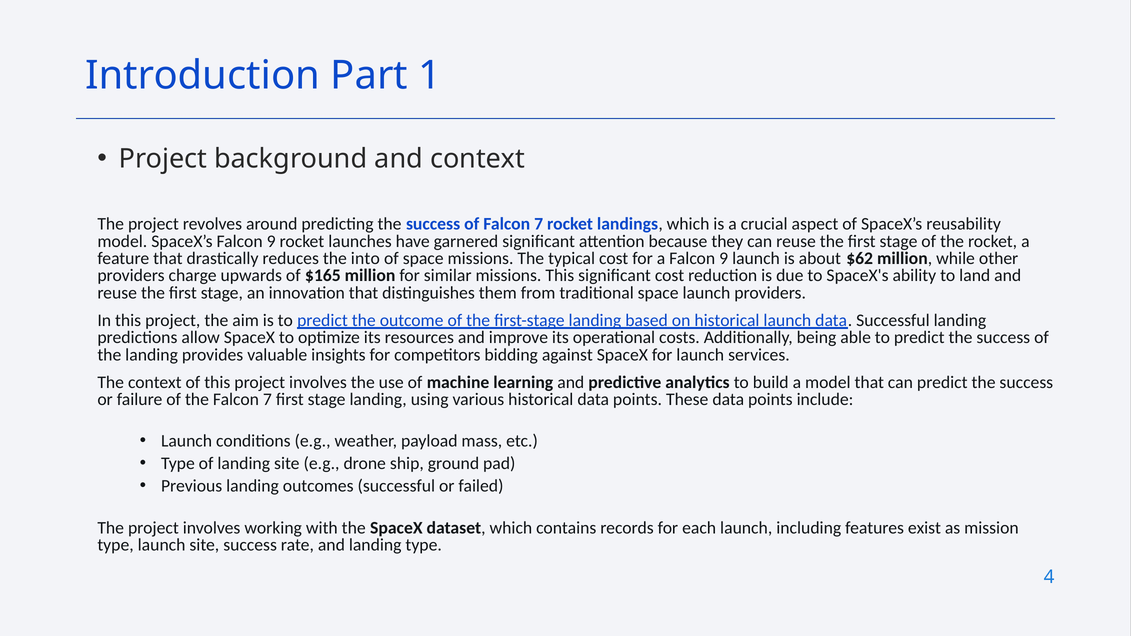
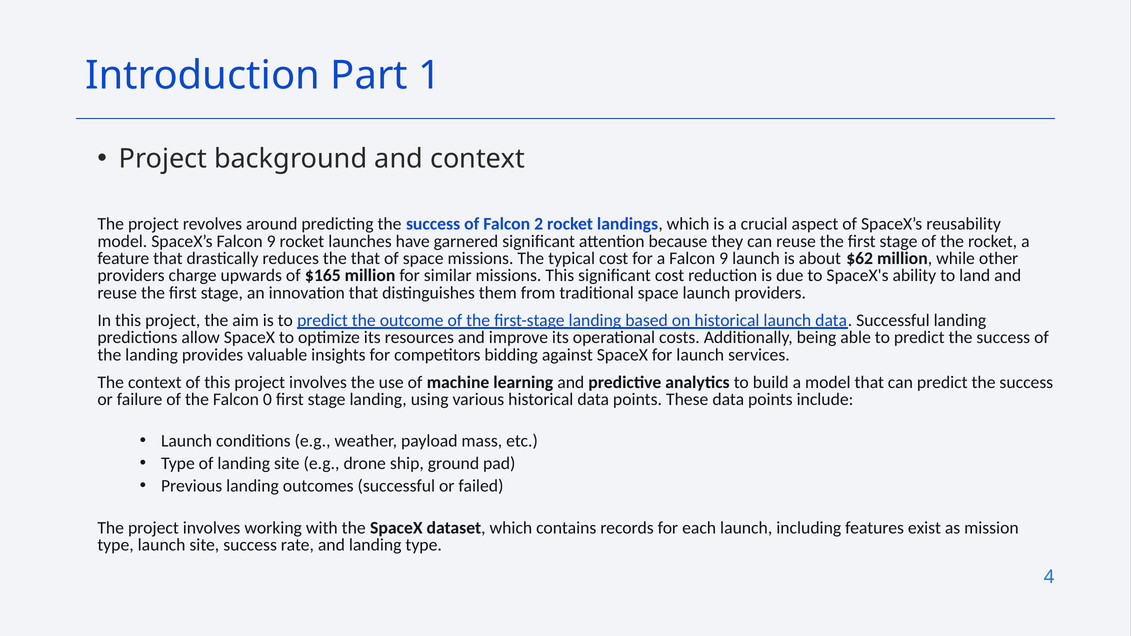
of Falcon 7: 7 -> 2
the into: into -> that
the Falcon 7: 7 -> 0
